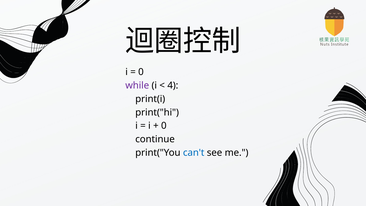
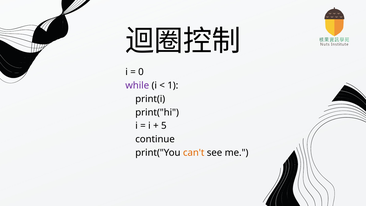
4: 4 -> 1
0 at (164, 126): 0 -> 5
can't colour: blue -> orange
